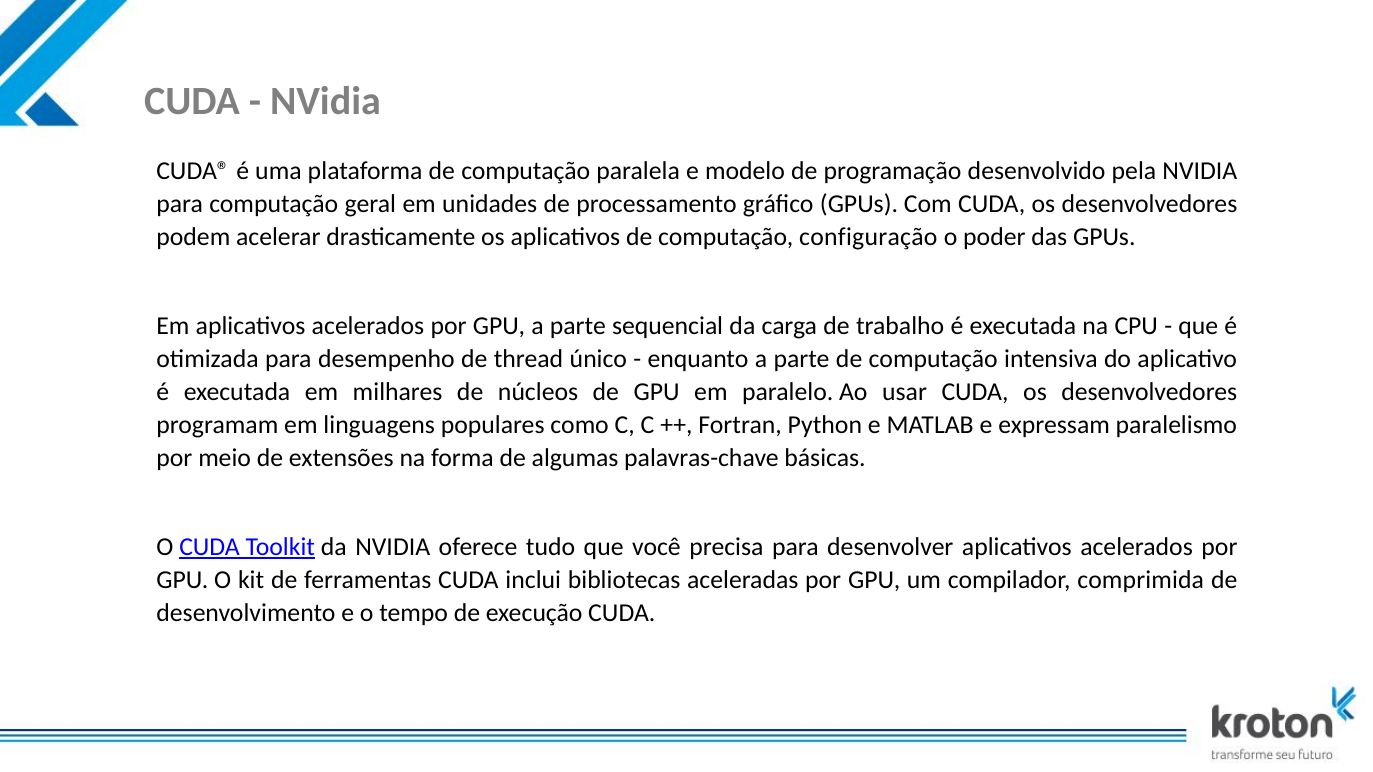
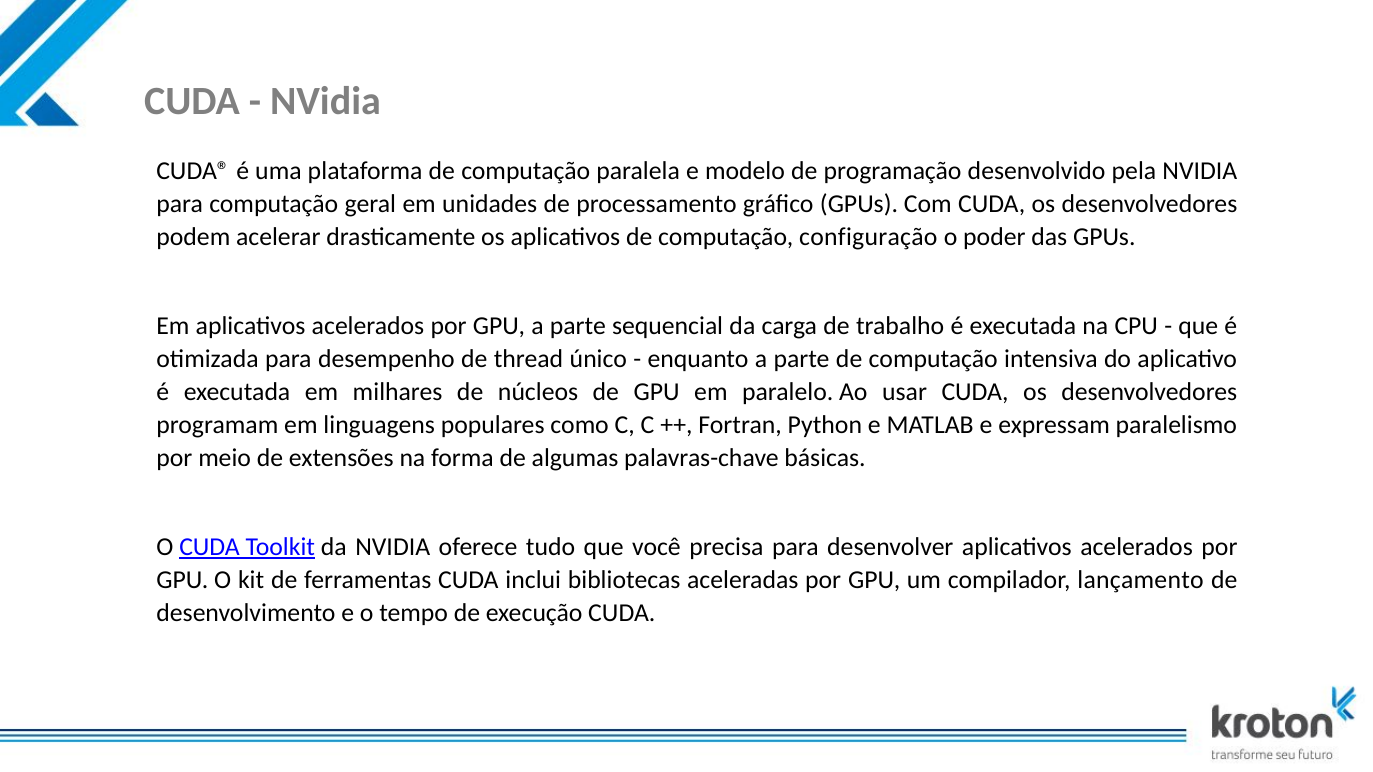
comprimida: comprimida -> lançamento
